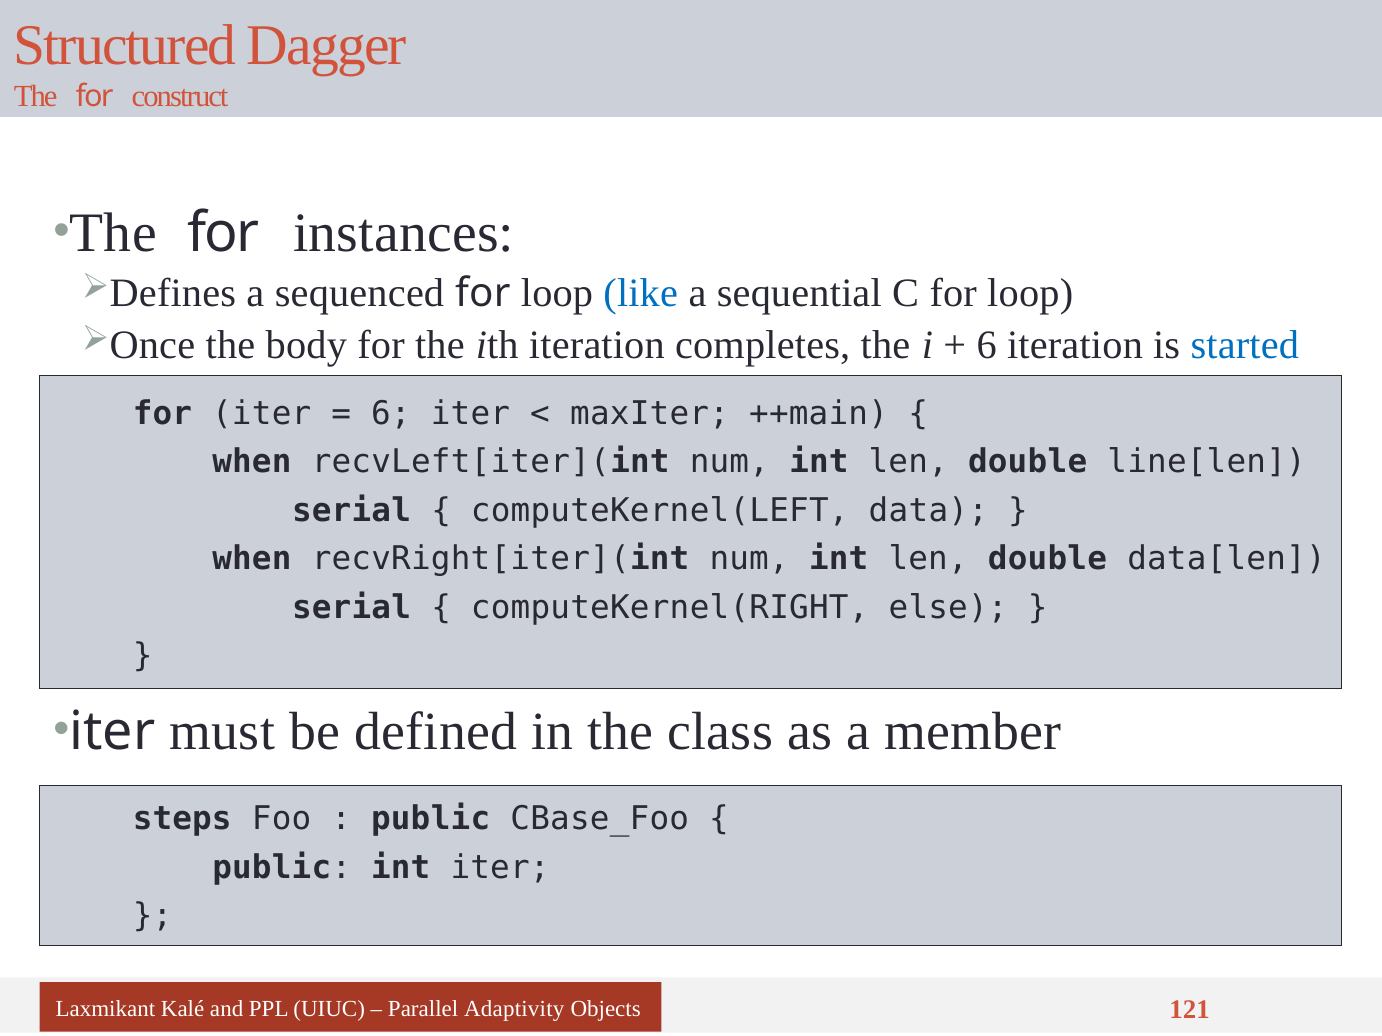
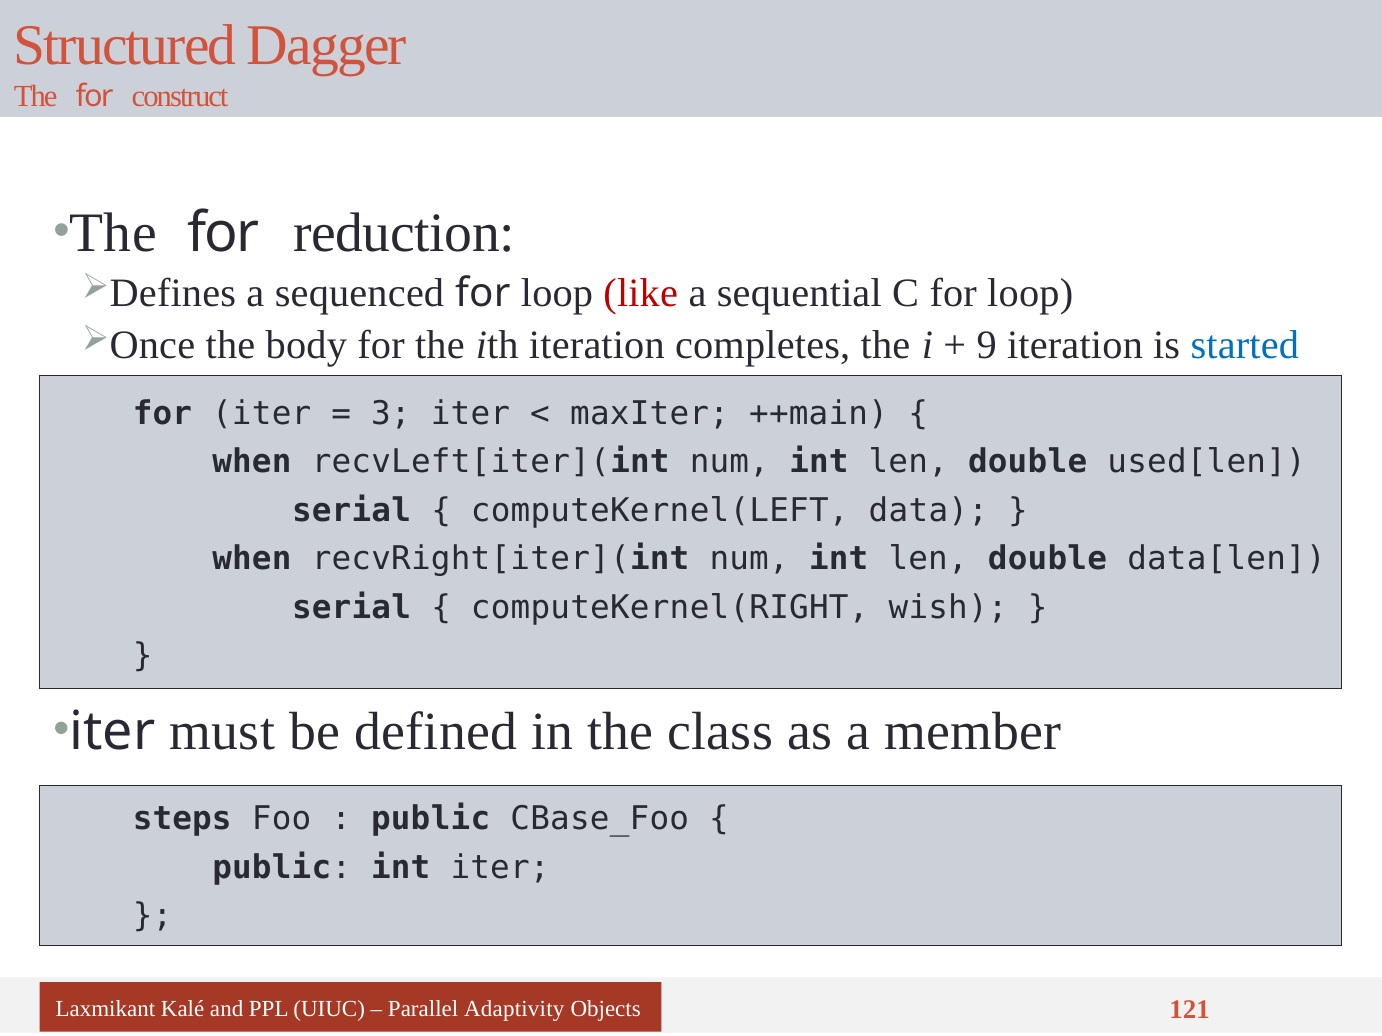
instances: instances -> reduction
like colour: blue -> red
6 at (987, 345): 6 -> 9
6 at (391, 414): 6 -> 3
line[len: line[len -> used[len
else: else -> wish
